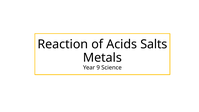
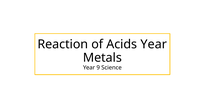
Acids Salts: Salts -> Year
